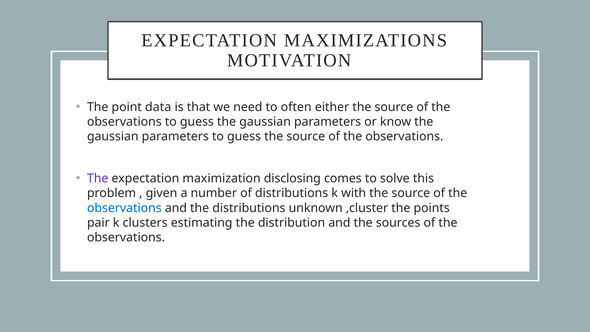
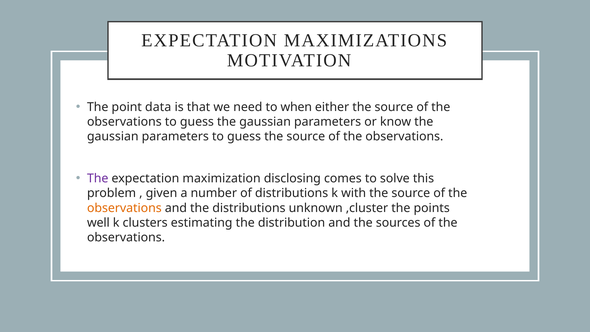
often: often -> when
observations at (124, 208) colour: blue -> orange
pair: pair -> well
